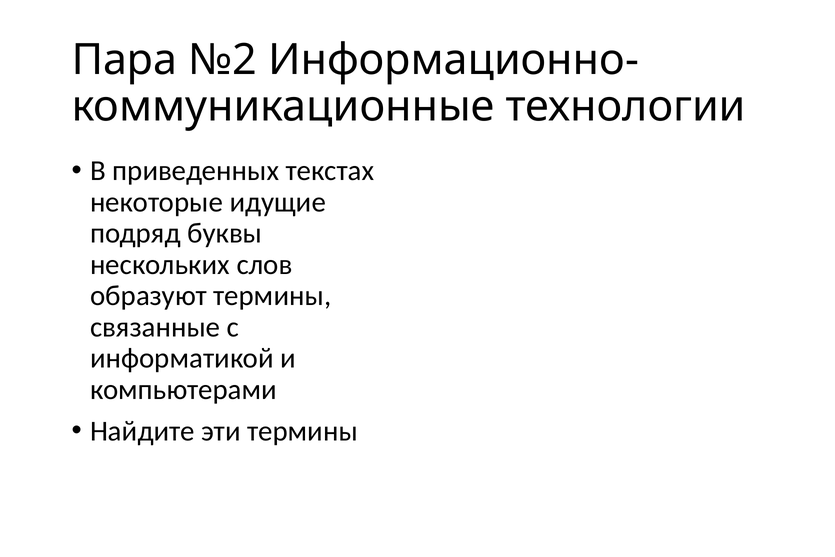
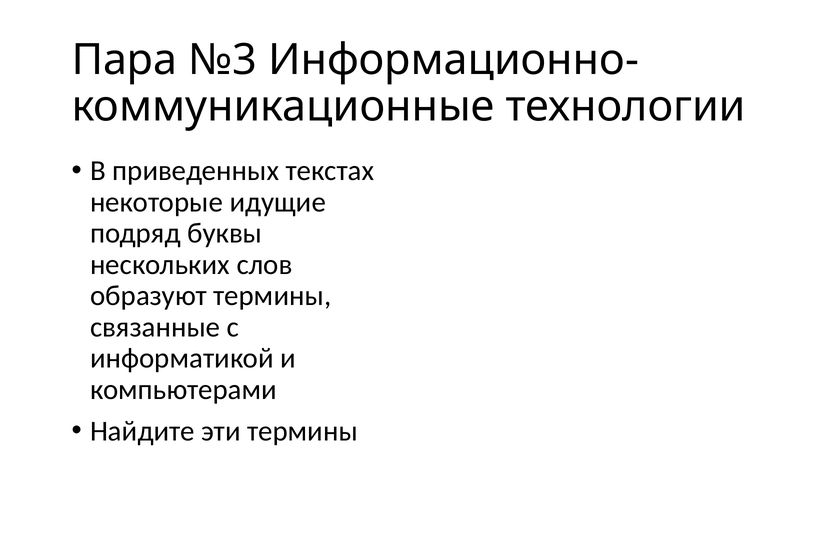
№2: №2 -> №3
